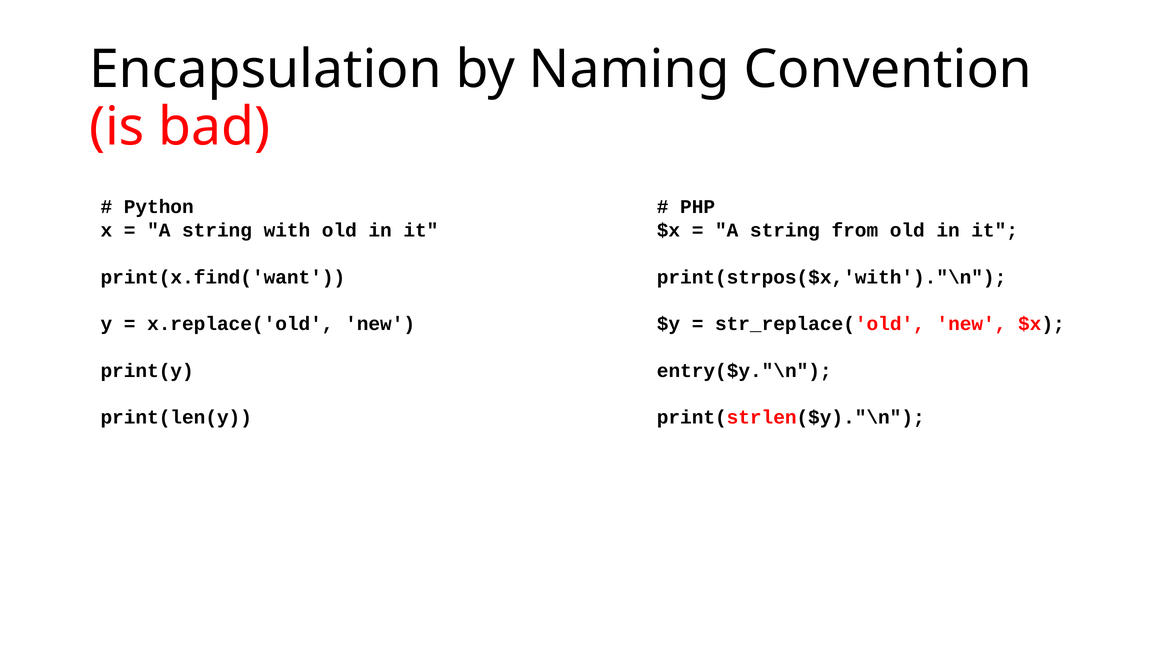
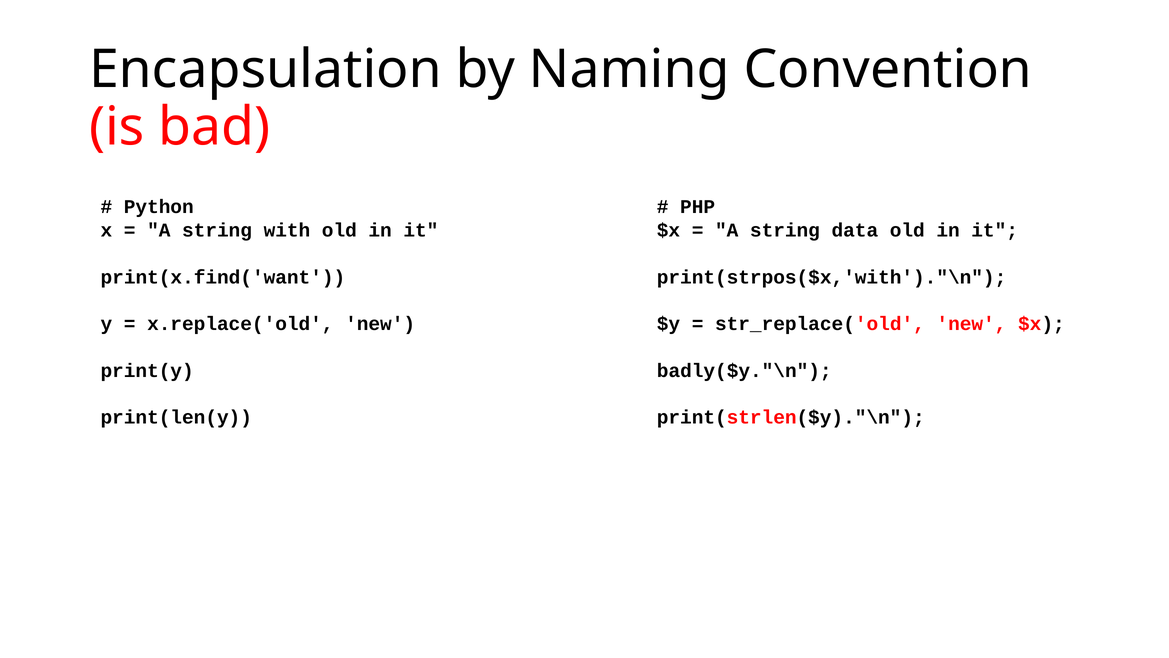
from: from -> data
entry($y."\n: entry($y."\n -> badly($y."\n
